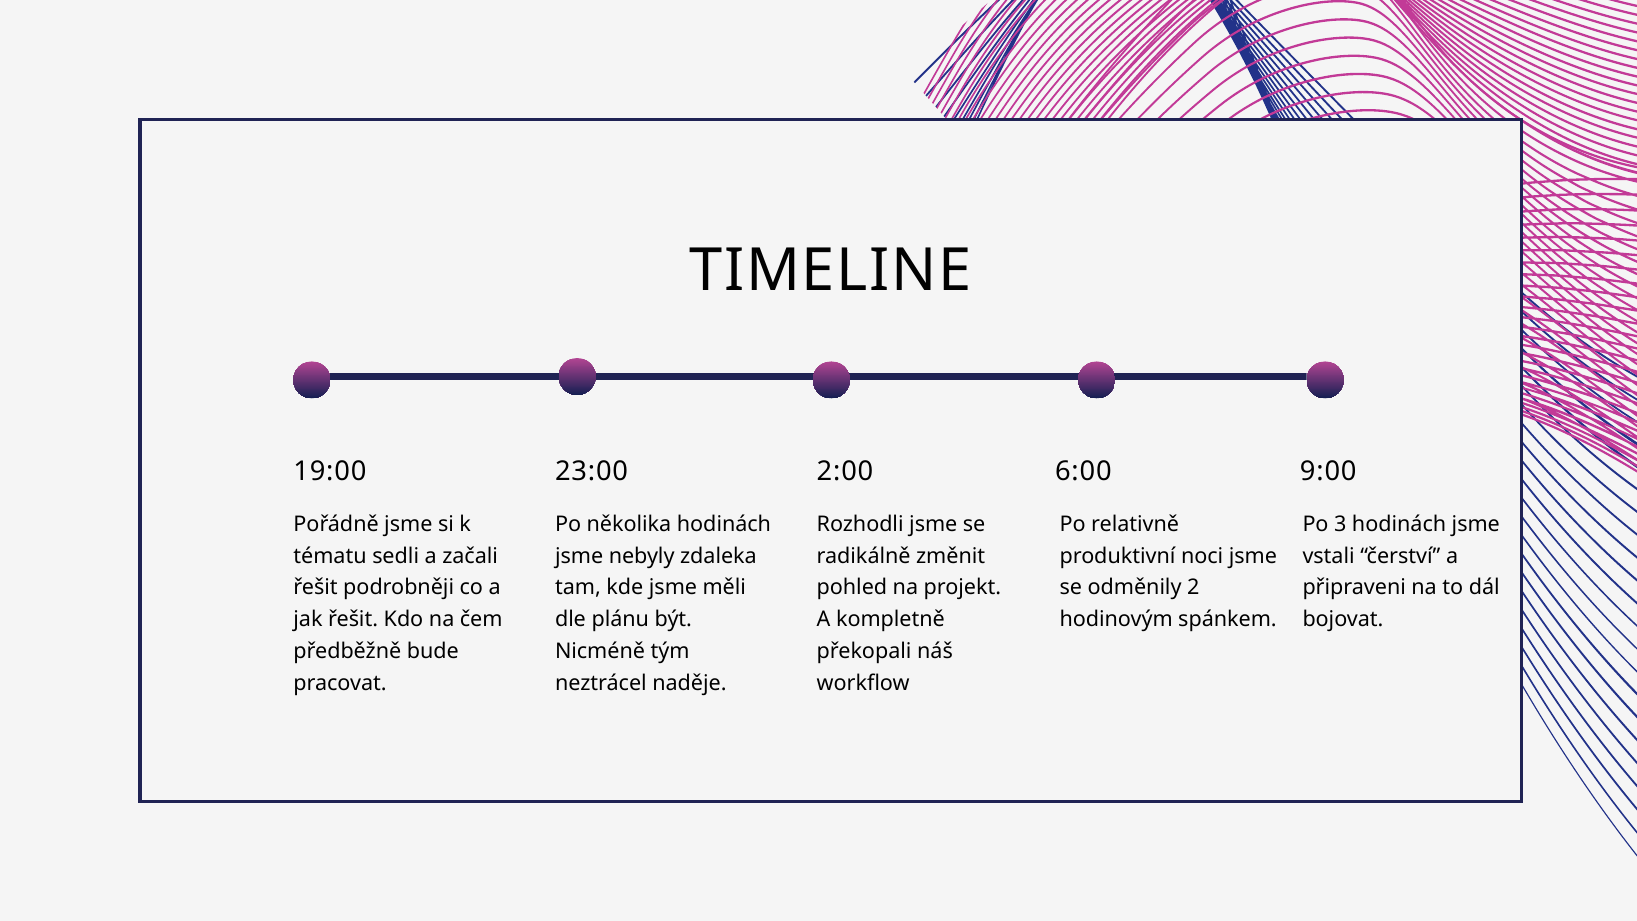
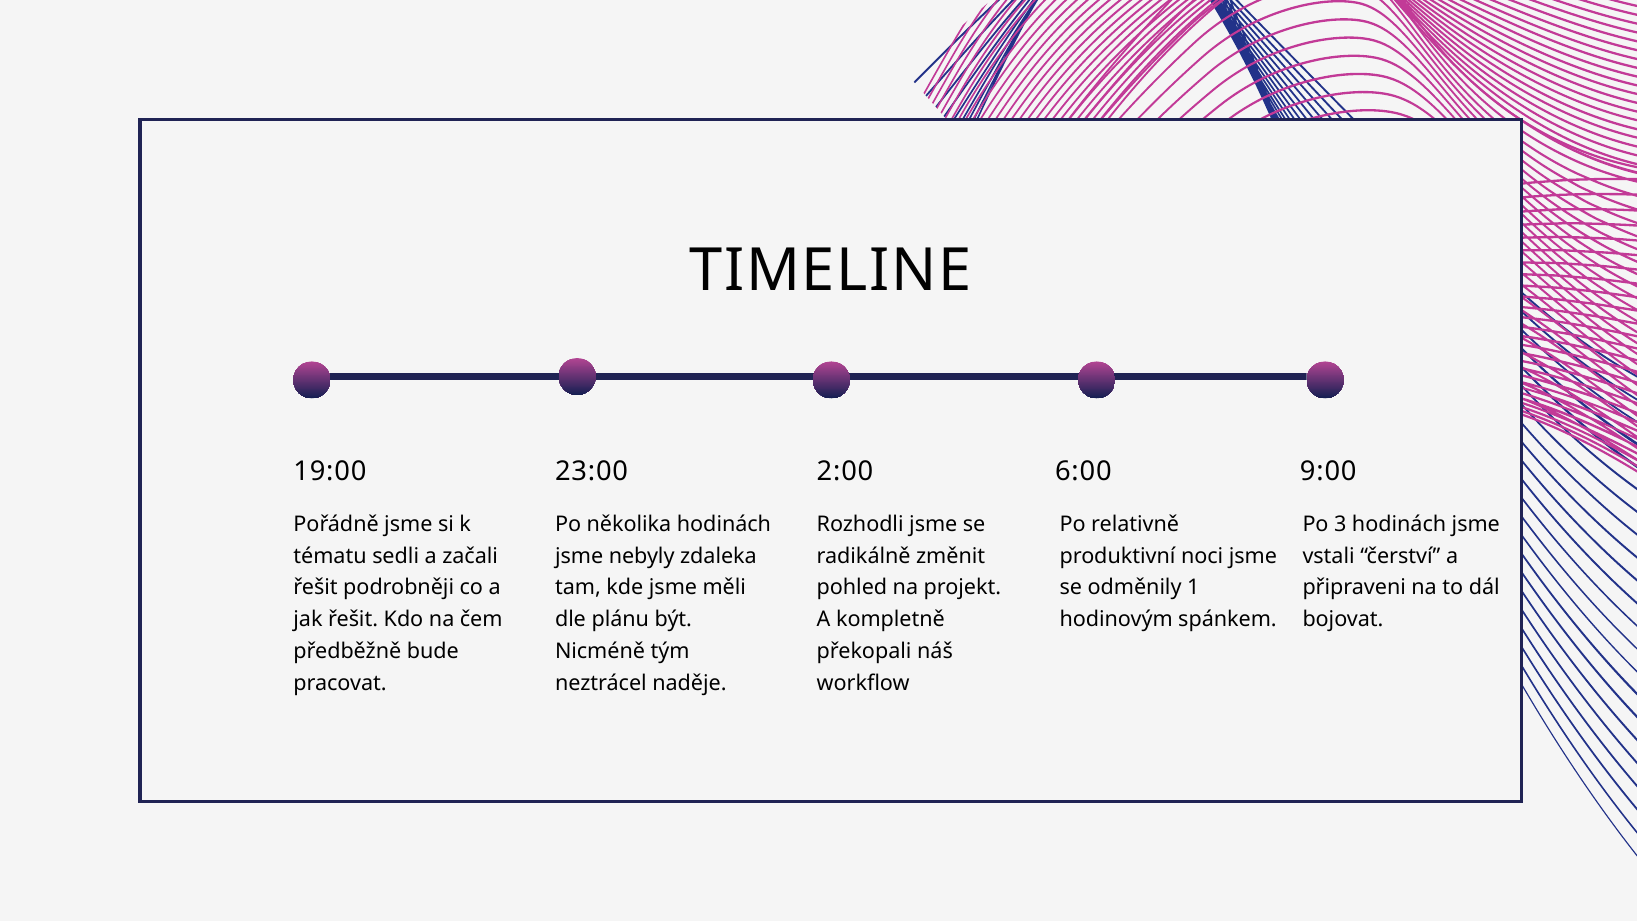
2: 2 -> 1
